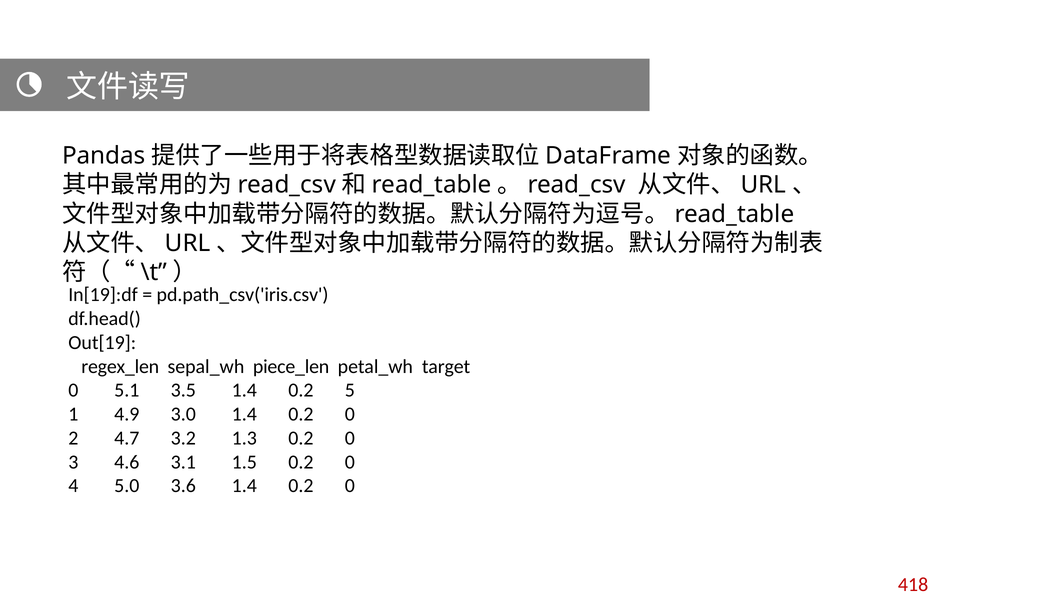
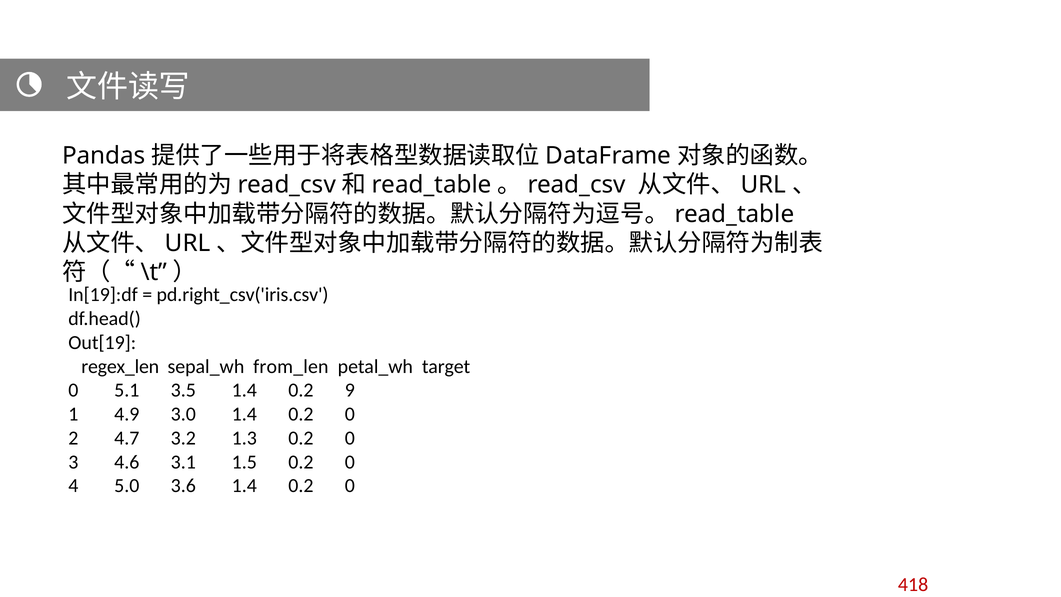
pd.path_csv('iris.csv: pd.path_csv('iris.csv -> pd.right_csv('iris.csv
piece_len: piece_len -> from_len
5: 5 -> 9
